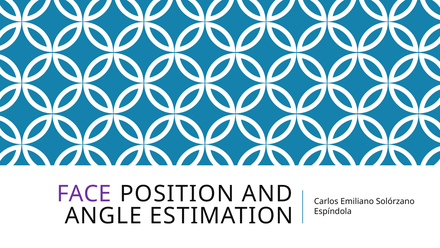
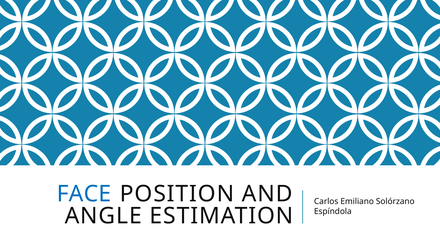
FACE colour: purple -> blue
